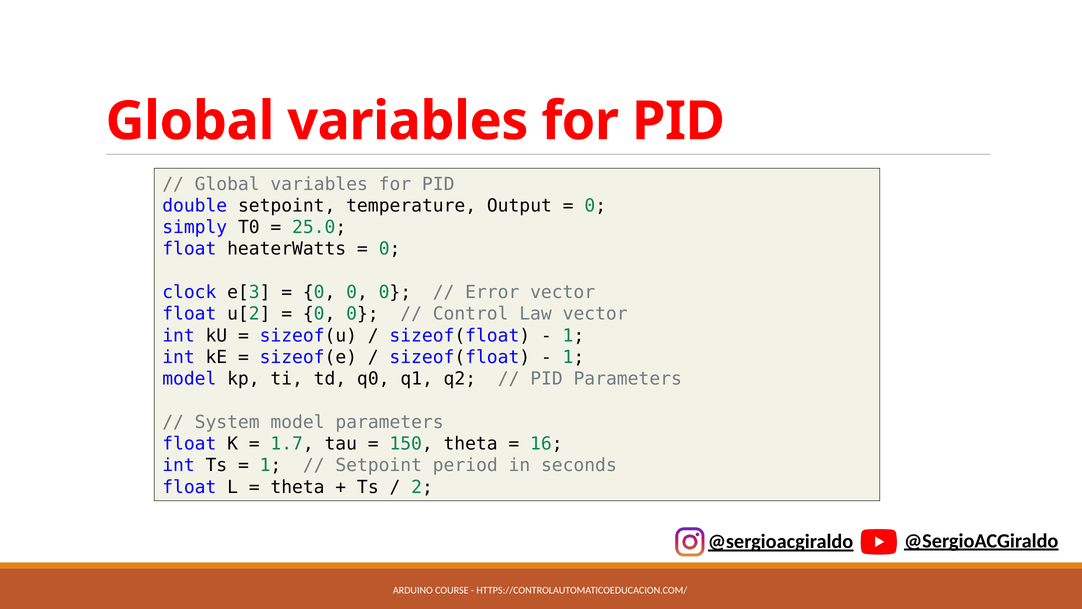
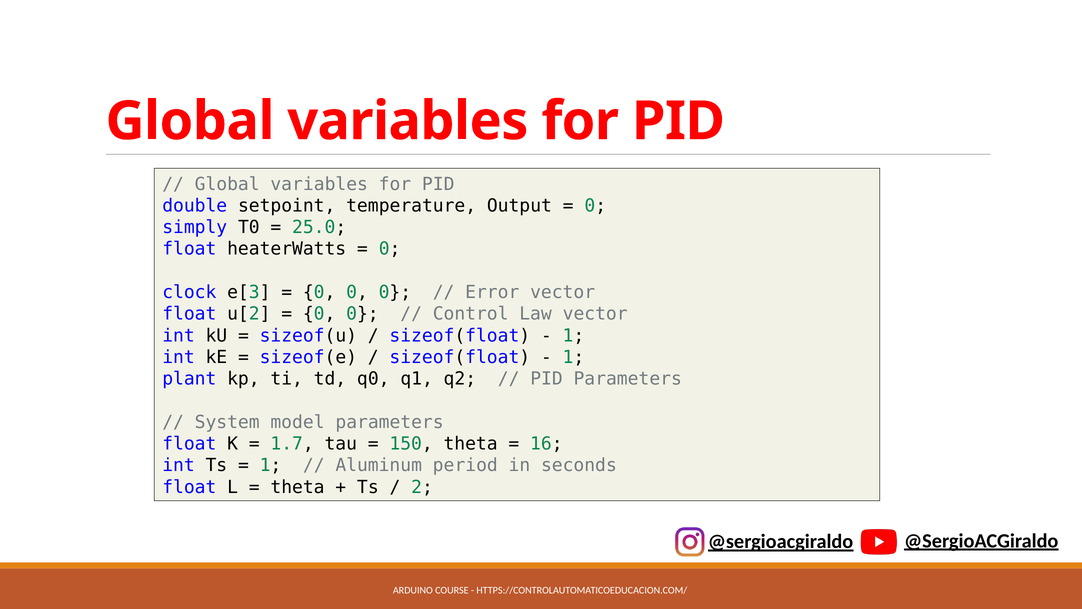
model at (189, 379): model -> plant
Setpoint at (379, 465): Setpoint -> Aluminum
